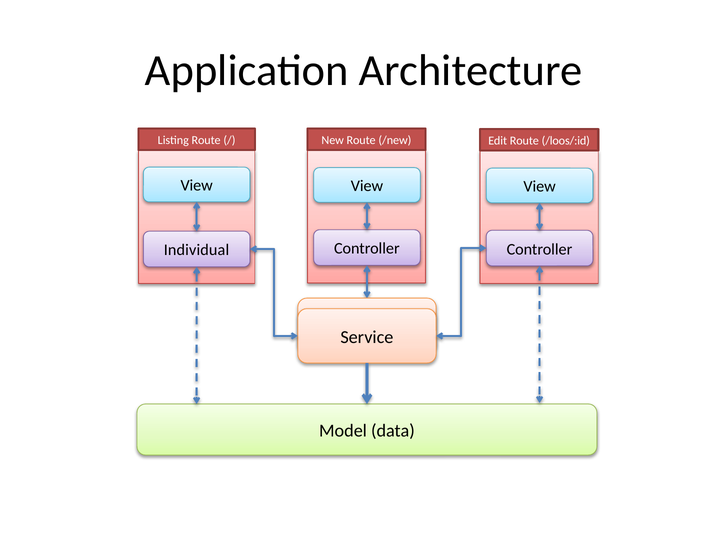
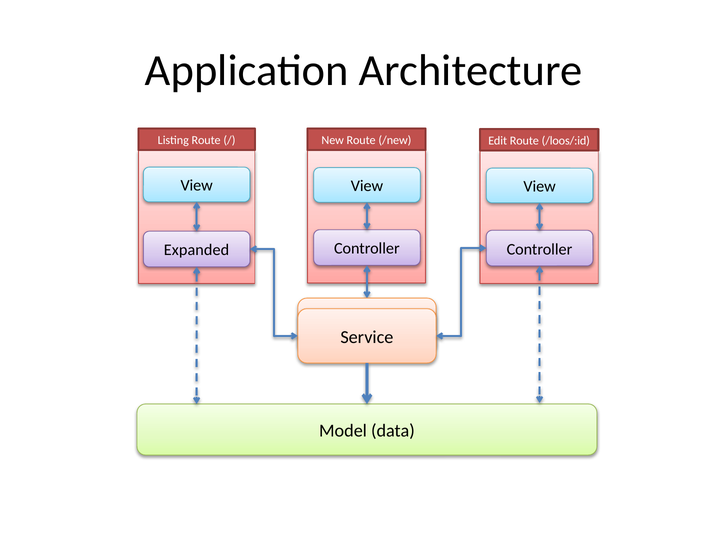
Individual: Individual -> Expanded
